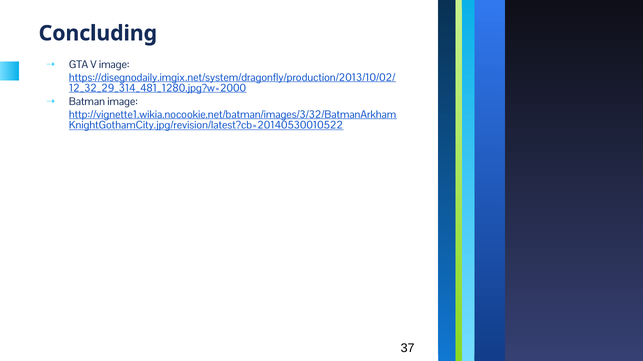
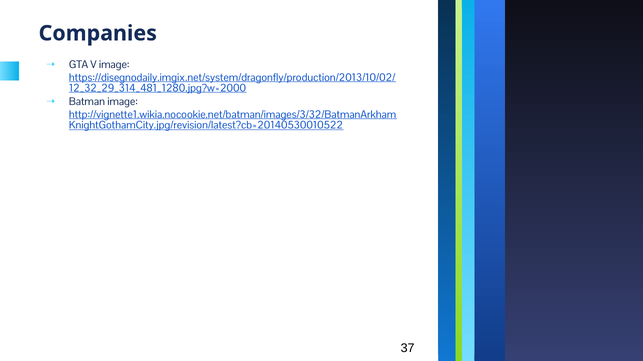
Concluding: Concluding -> Companies
